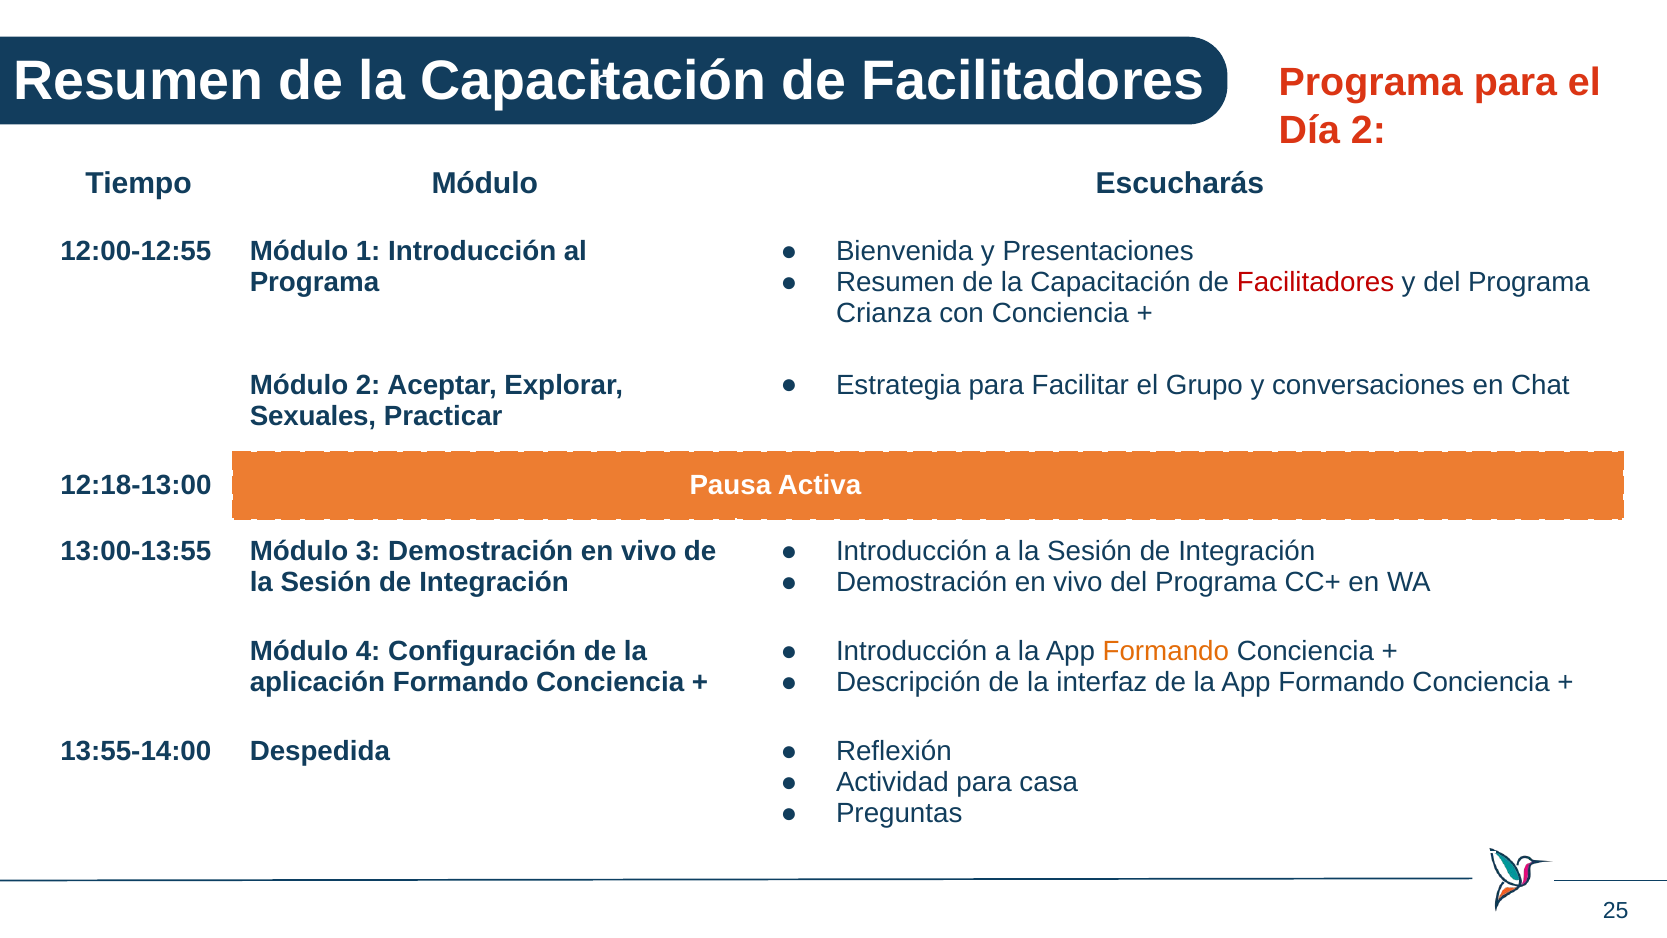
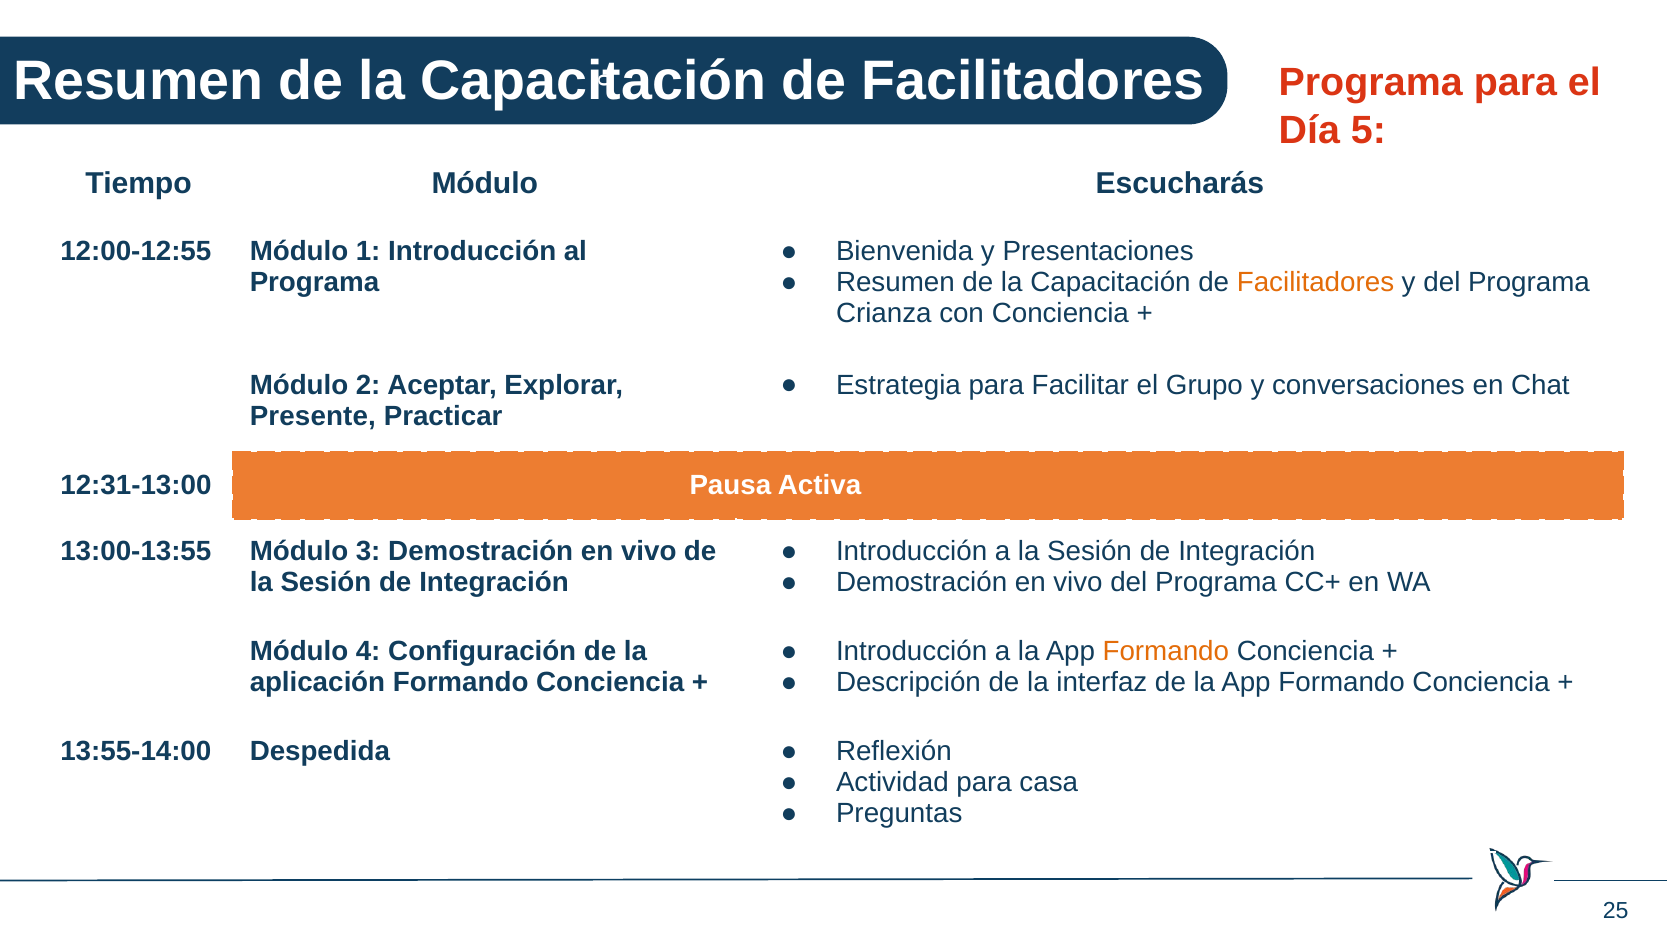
Día 2: 2 -> 5
Facilitadores at (1316, 283) colour: red -> orange
Sexuales: Sexuales -> Presente
12:18-13:00: 12:18-13:00 -> 12:31-13:00
